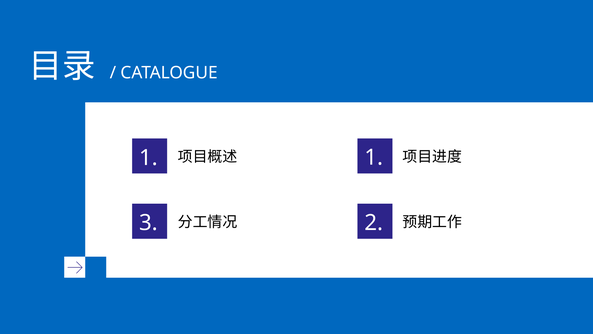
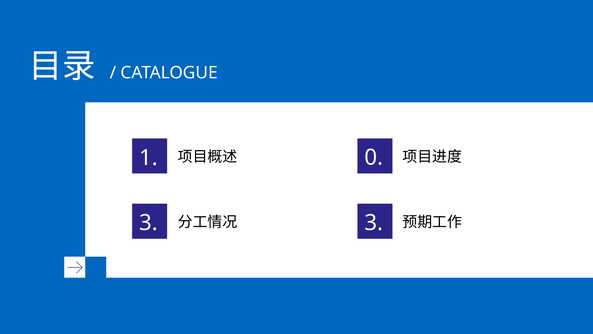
1 1: 1 -> 0
3 2: 2 -> 3
